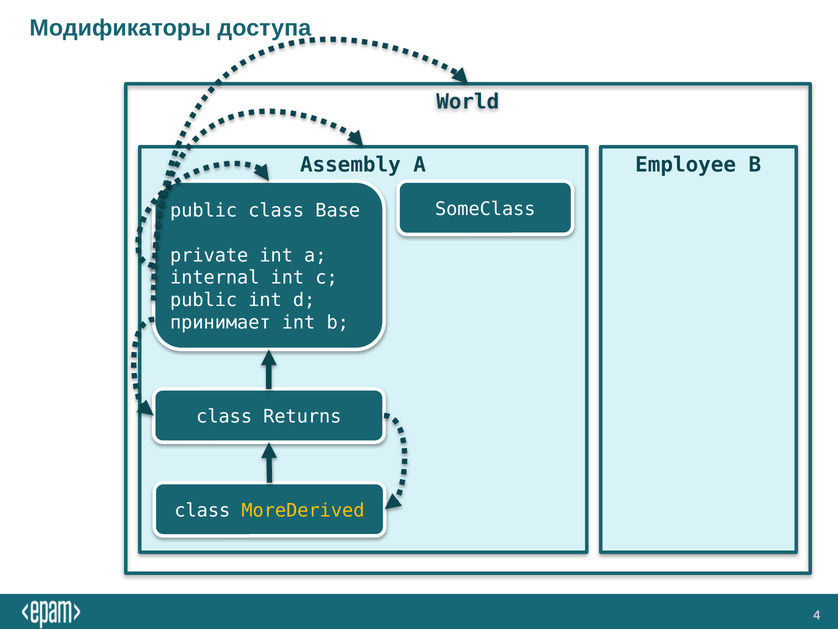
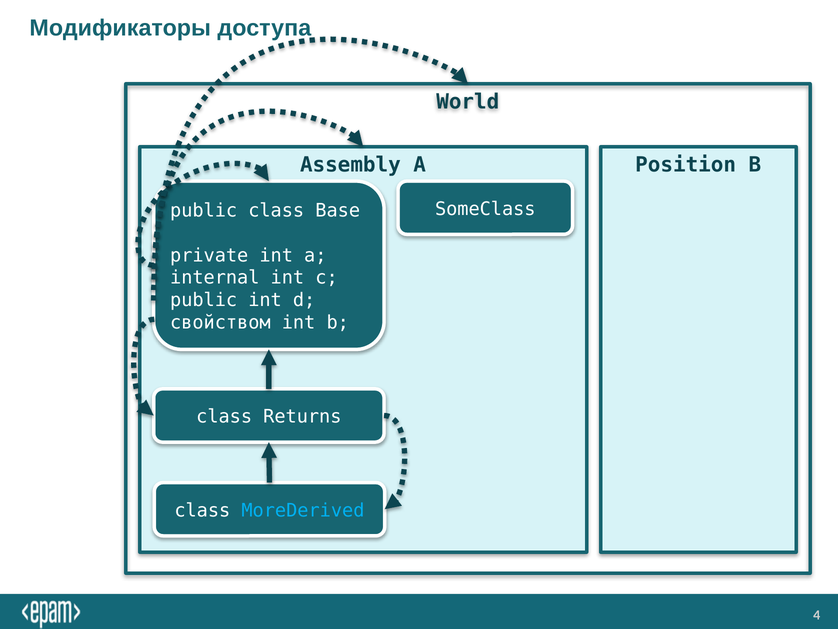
Employee: Employee -> Position
принимает: принимает -> свойством
MoreDerived colour: yellow -> light blue
